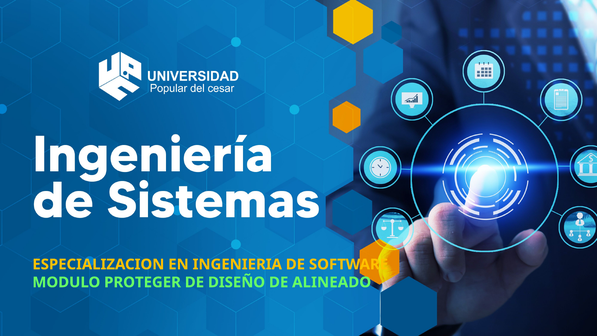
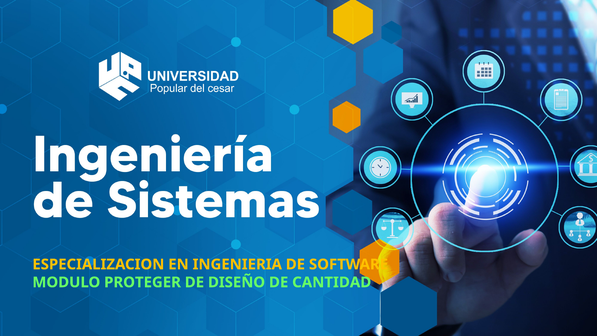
ALINEADO: ALINEADO -> CANTIDAD
